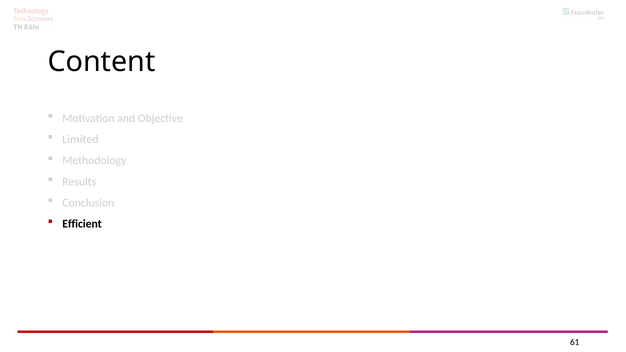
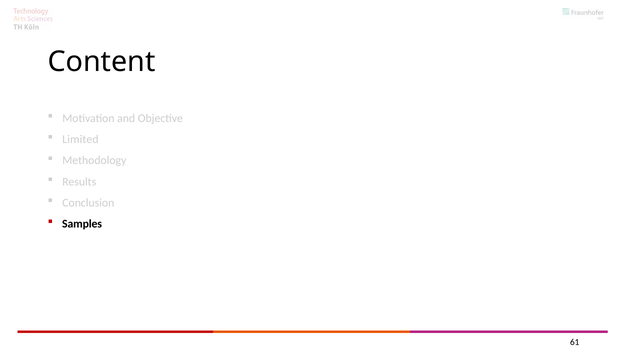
Efficient: Efficient -> Samples
